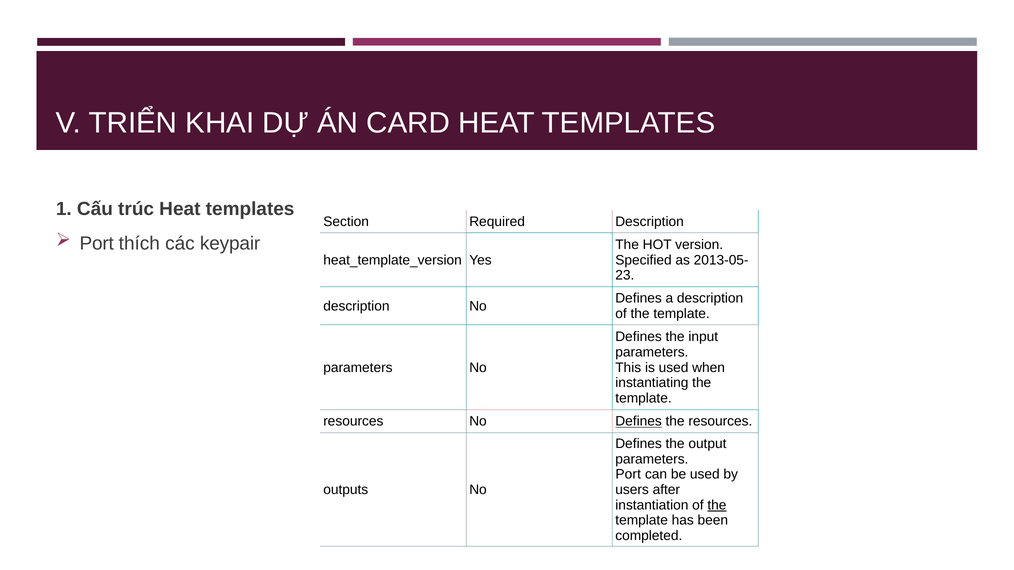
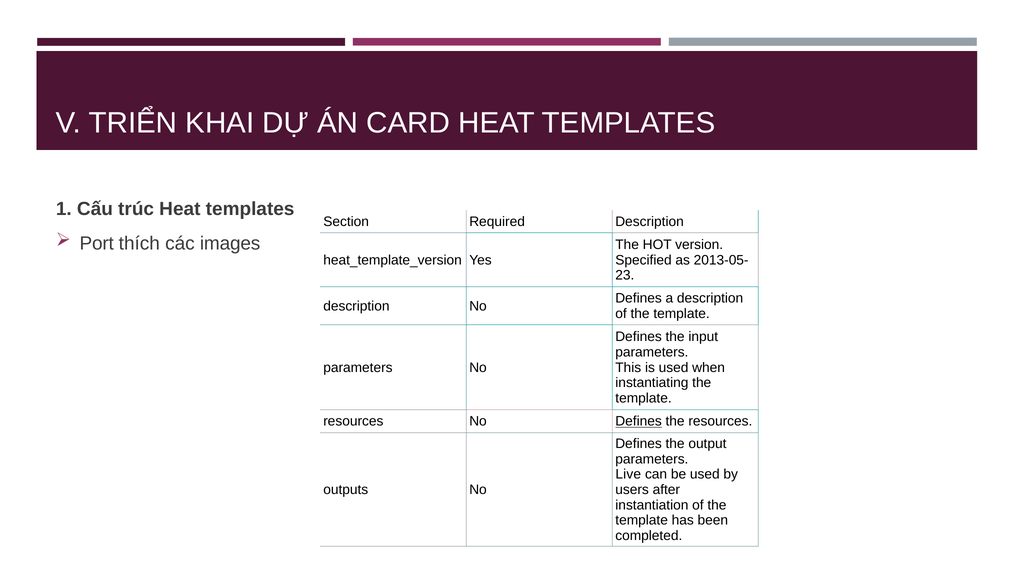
keypair: keypair -> images
Port at (628, 475): Port -> Live
the at (717, 505) underline: present -> none
